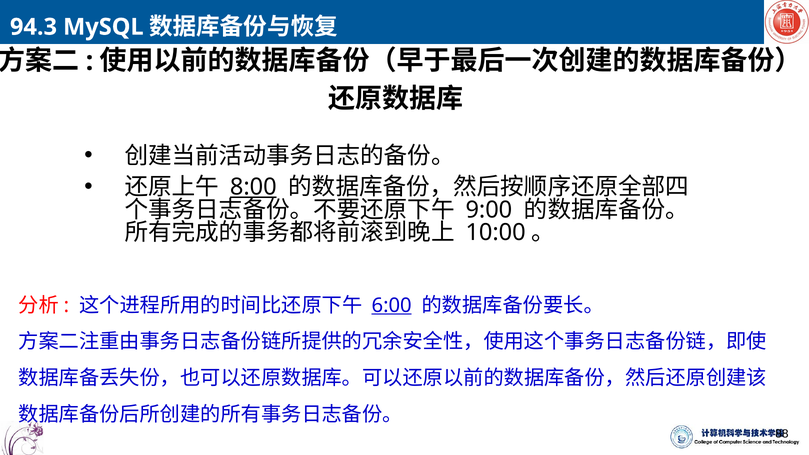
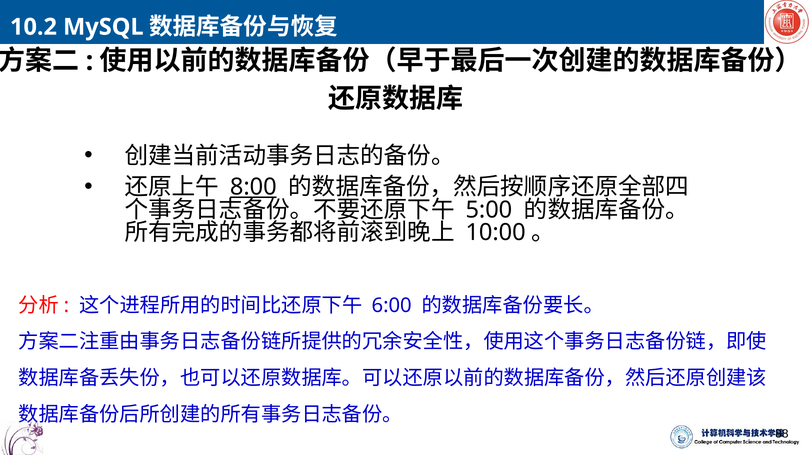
94.3: 94.3 -> 10.2
9:00: 9:00 -> 5:00
6:00 underline: present -> none
